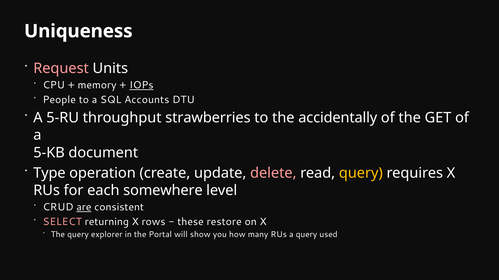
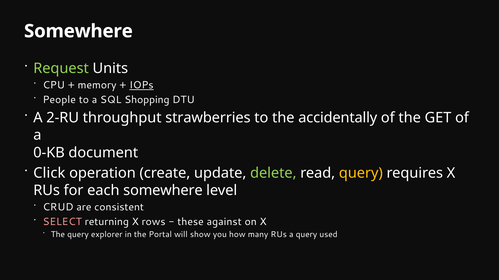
Uniqueness at (78, 31): Uniqueness -> Somewhere
Request colour: pink -> light green
Accounts: Accounts -> Shopping
5-RU: 5-RU -> 2-RU
5-KB: 5-KB -> 0-KB
Type: Type -> Click
delete colour: pink -> light green
are underline: present -> none
restore: restore -> against
